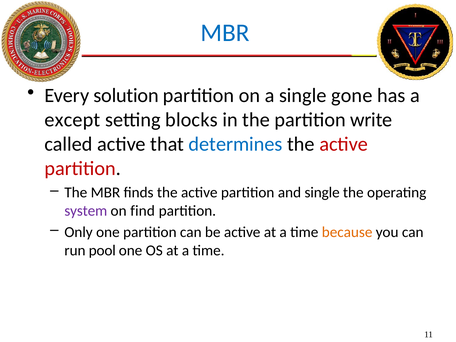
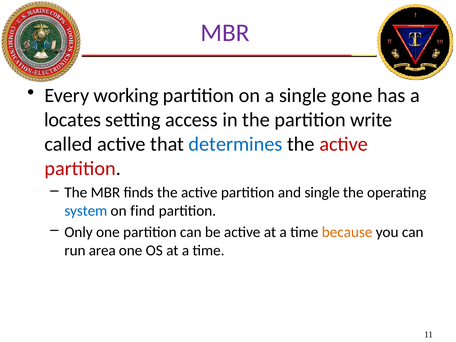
MBR at (225, 33) colour: blue -> purple
solution: solution -> working
except: except -> locates
blocks: blocks -> access
system colour: purple -> blue
pool: pool -> area
